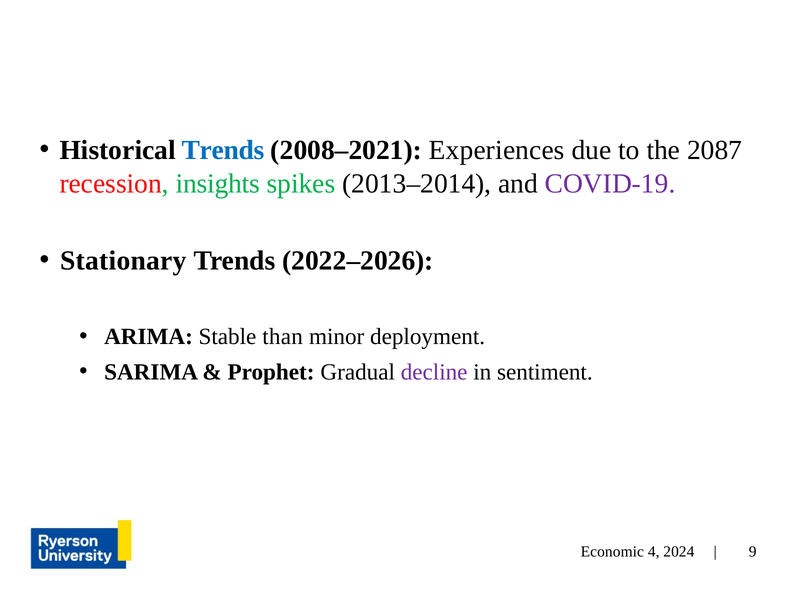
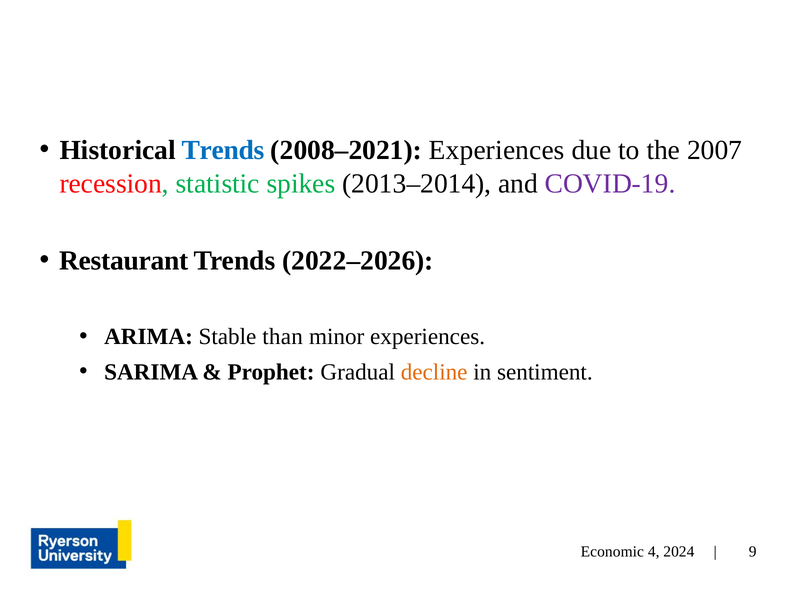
2087: 2087 -> 2007
insights: insights -> statistic
Stationary: Stationary -> Restaurant
minor deployment: deployment -> experiences
decline colour: purple -> orange
